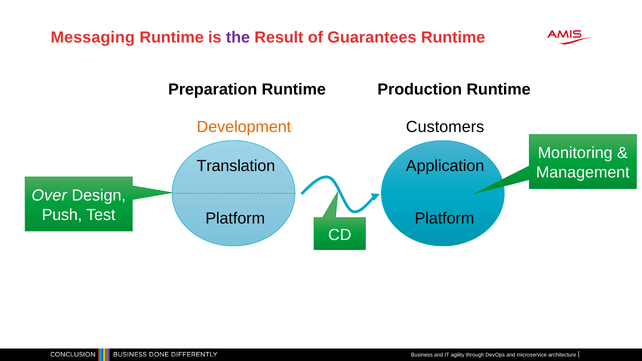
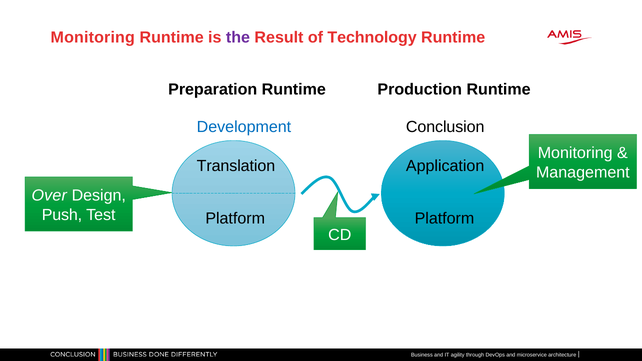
Messaging at (93, 37): Messaging -> Monitoring
Guarantees: Guarantees -> Technology
Development colour: orange -> blue
Customers: Customers -> Conclusion
